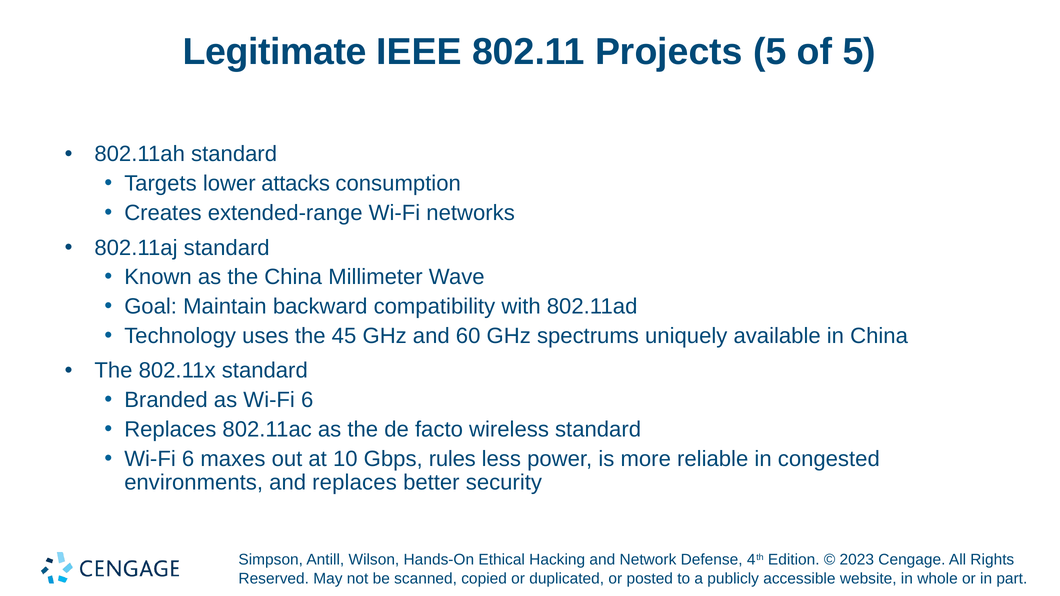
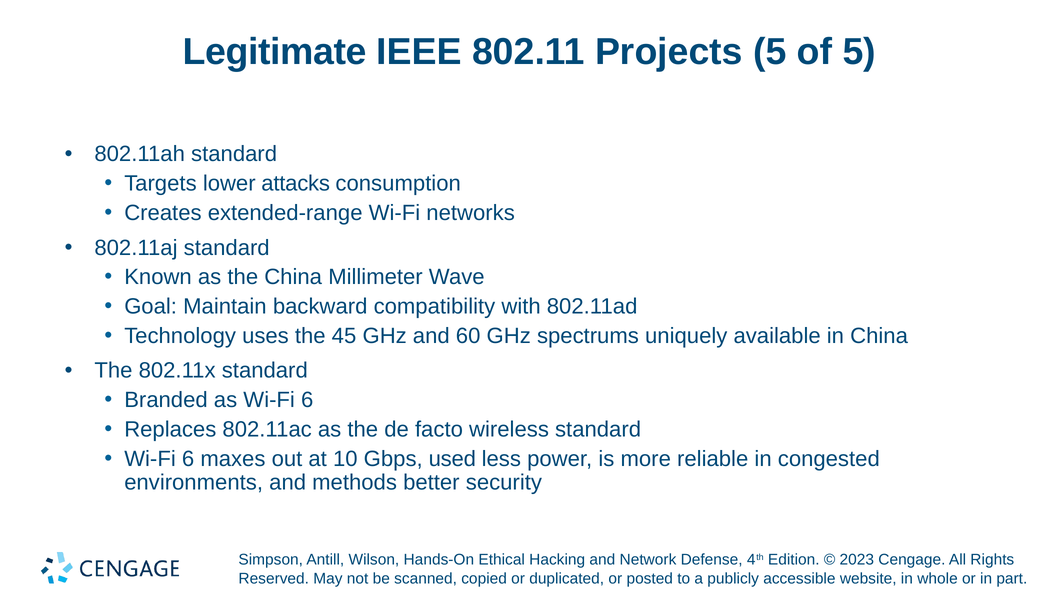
rules: rules -> used
and replaces: replaces -> methods
